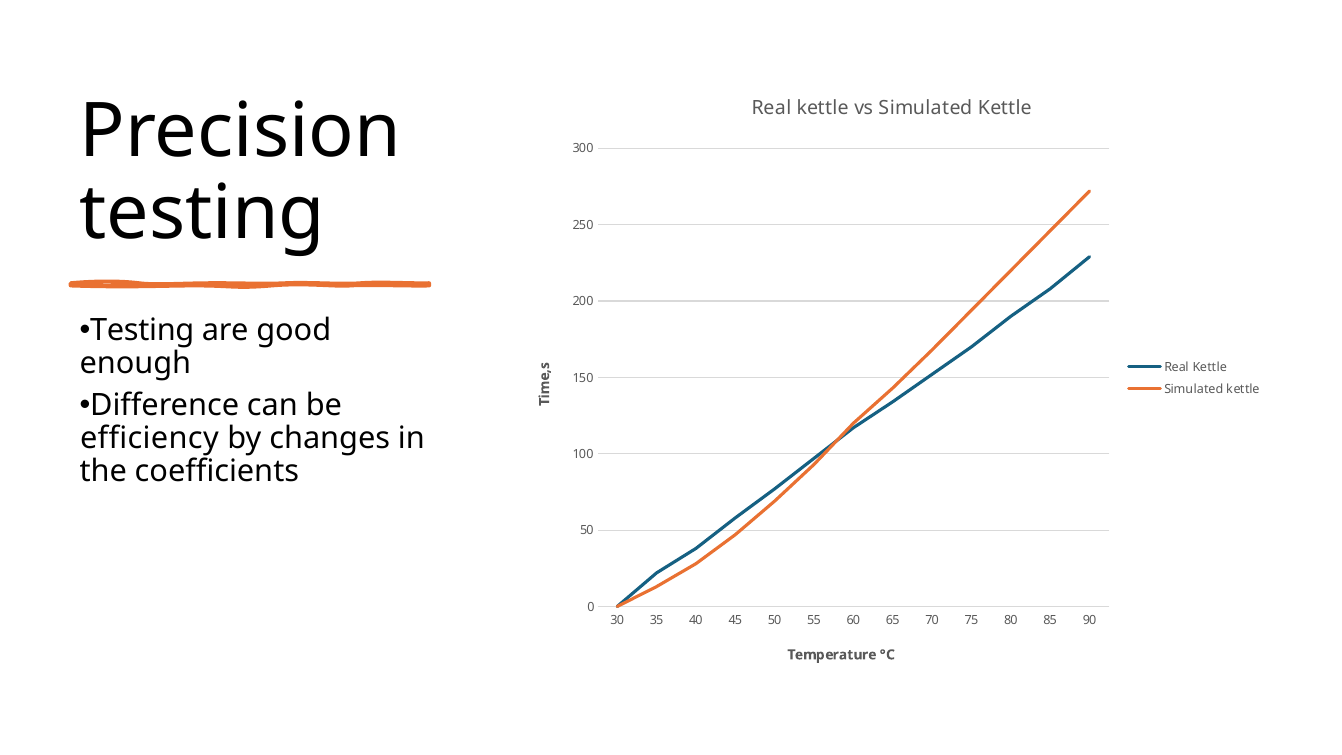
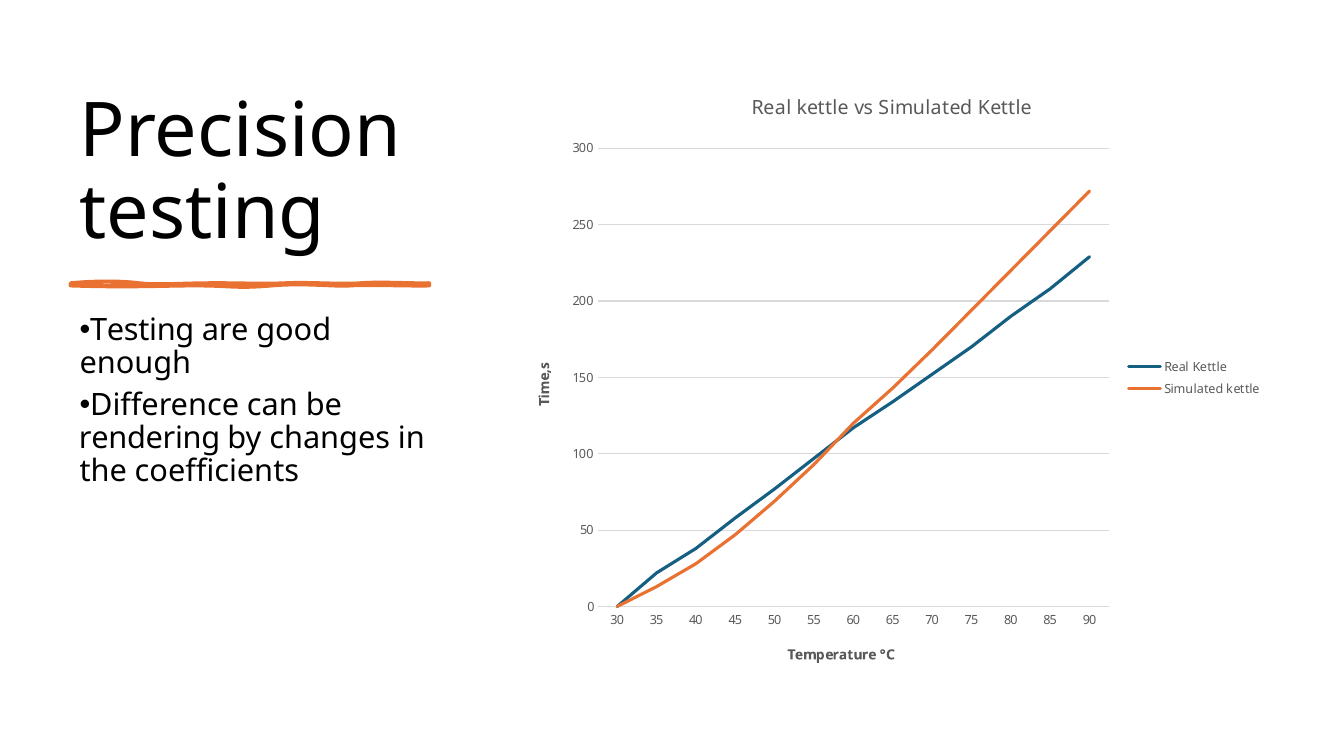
efficiency: efficiency -> rendering
